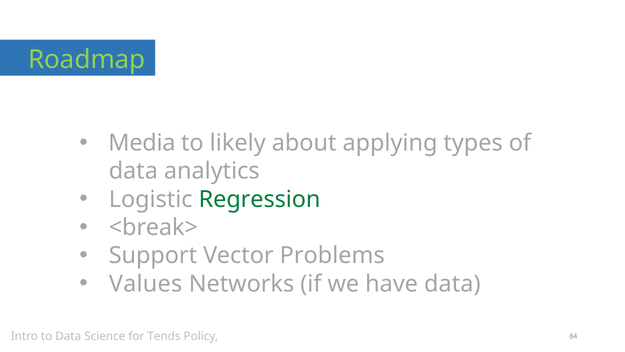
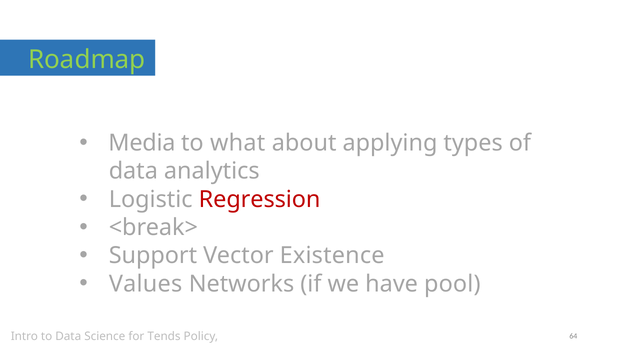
likely: likely -> what
Regression colour: green -> red
Problems: Problems -> Existence
have data: data -> pool
